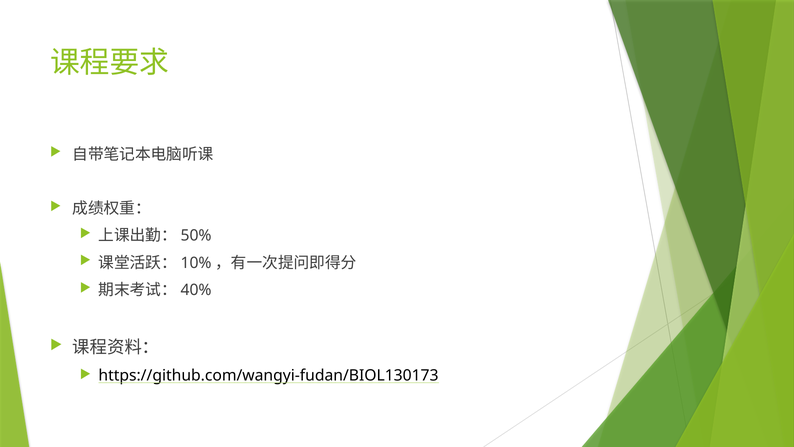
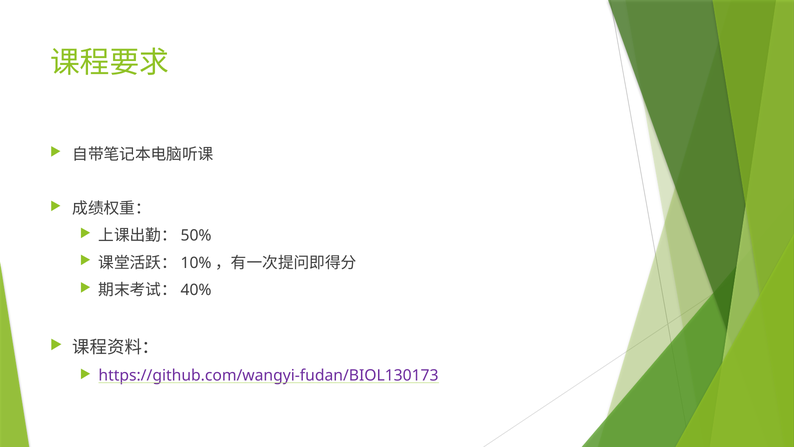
https://github.com/wangyi-fudan/BIOL130173 colour: black -> purple
